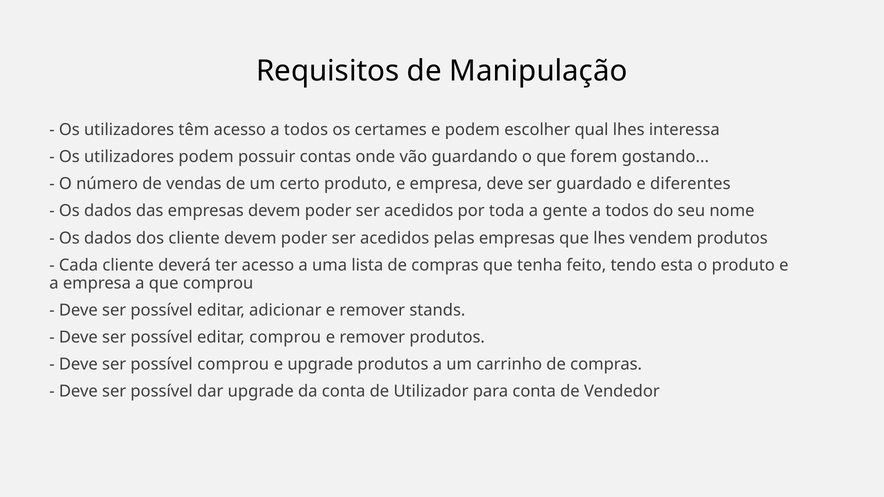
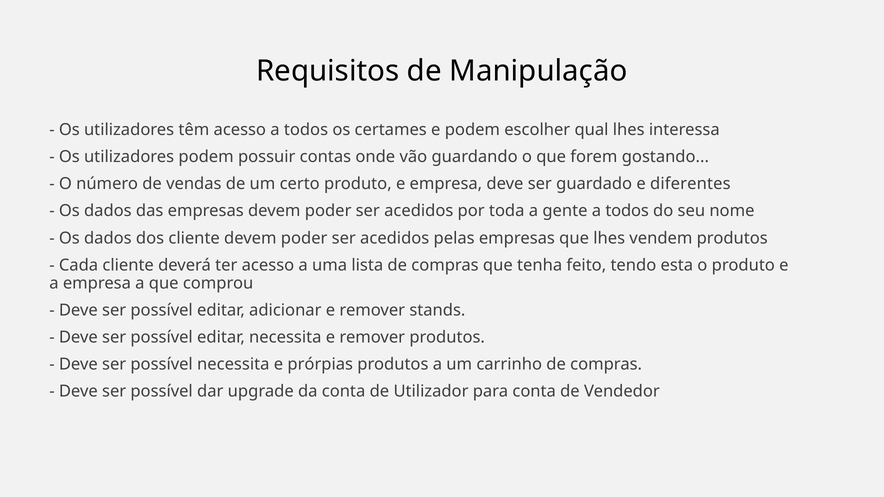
editar comprou: comprou -> necessita
possível comprou: comprou -> necessita
e upgrade: upgrade -> prórpias
